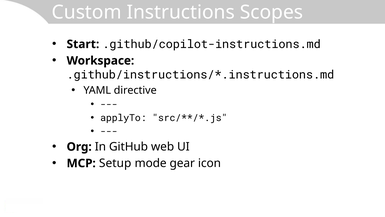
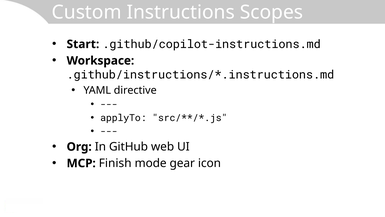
Setup: Setup -> Finish
